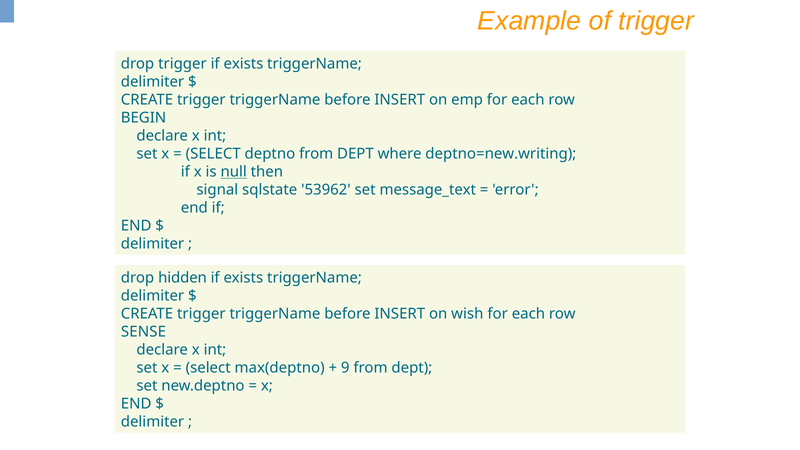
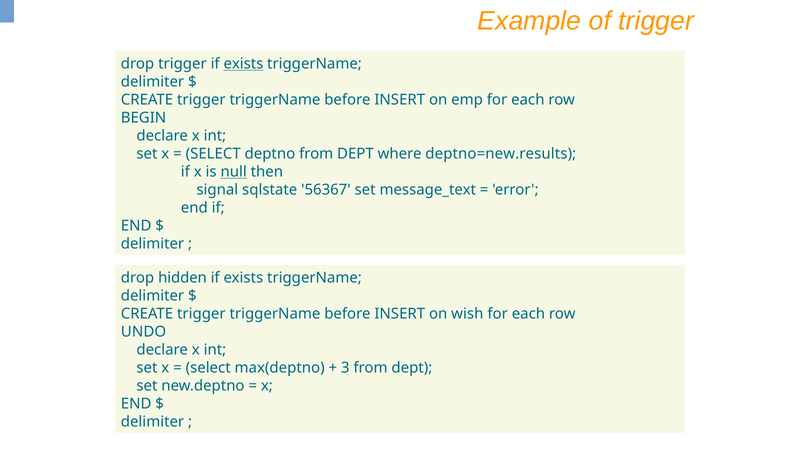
exists at (243, 64) underline: none -> present
deptno=new.writing: deptno=new.writing -> deptno=new.results
53962: 53962 -> 56367
SENSE: SENSE -> UNDO
9: 9 -> 3
